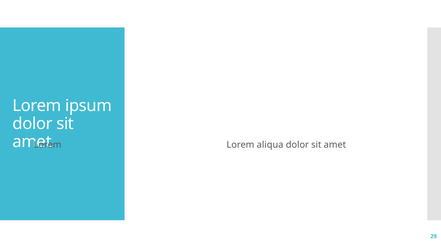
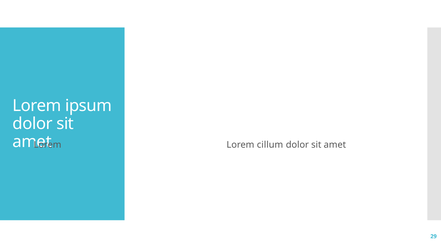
aliqua: aliqua -> cillum
